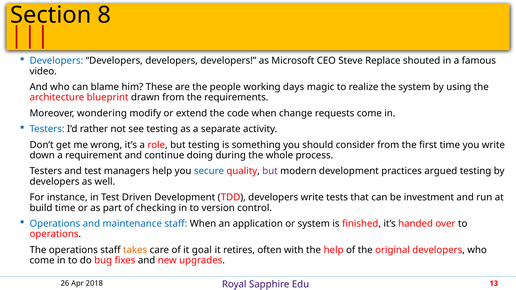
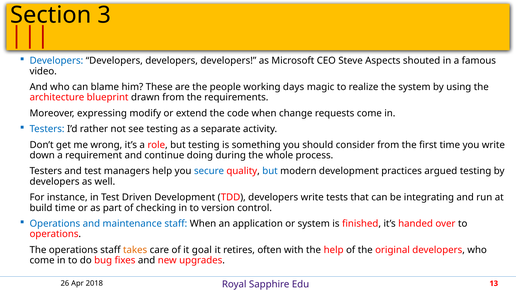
8: 8 -> 3
Replace: Replace -> Aspects
wondering: wondering -> expressing
but at (270, 171) colour: purple -> blue
investment: investment -> integrating
